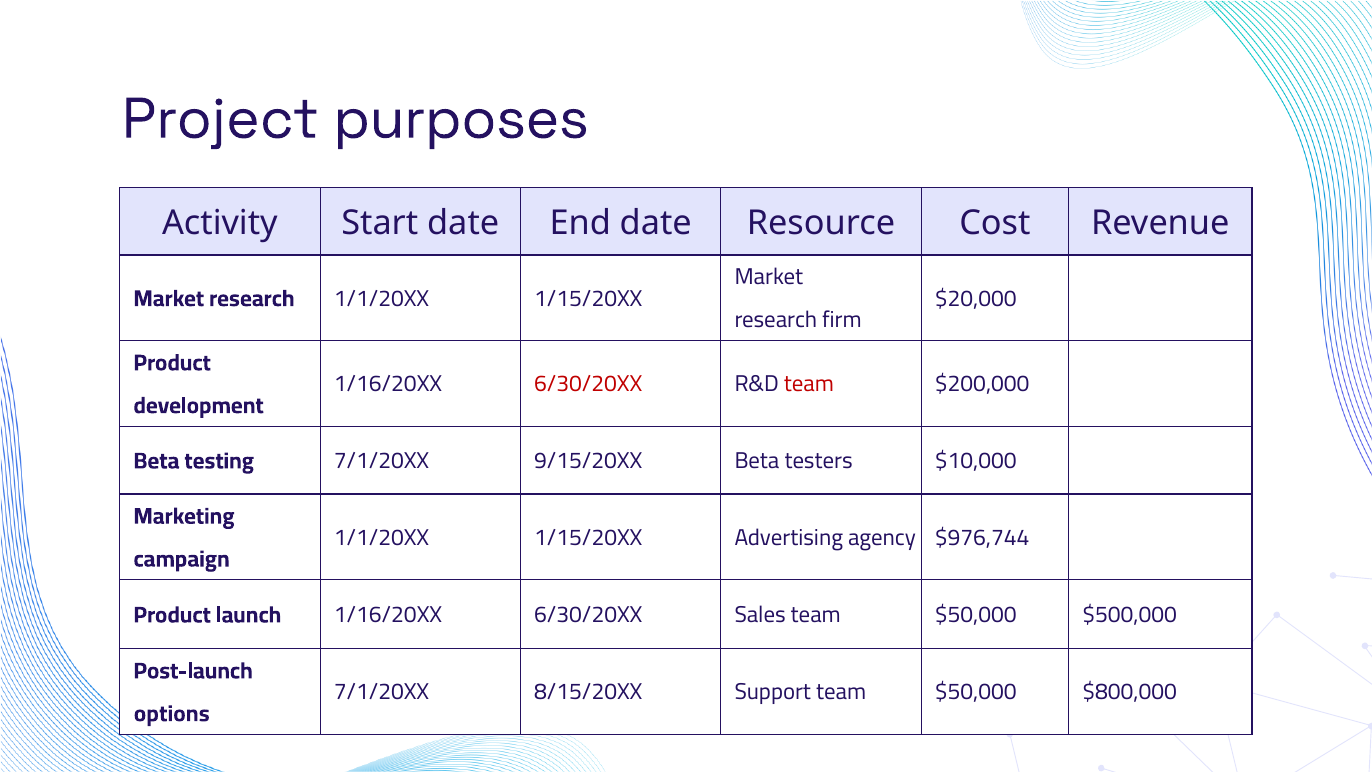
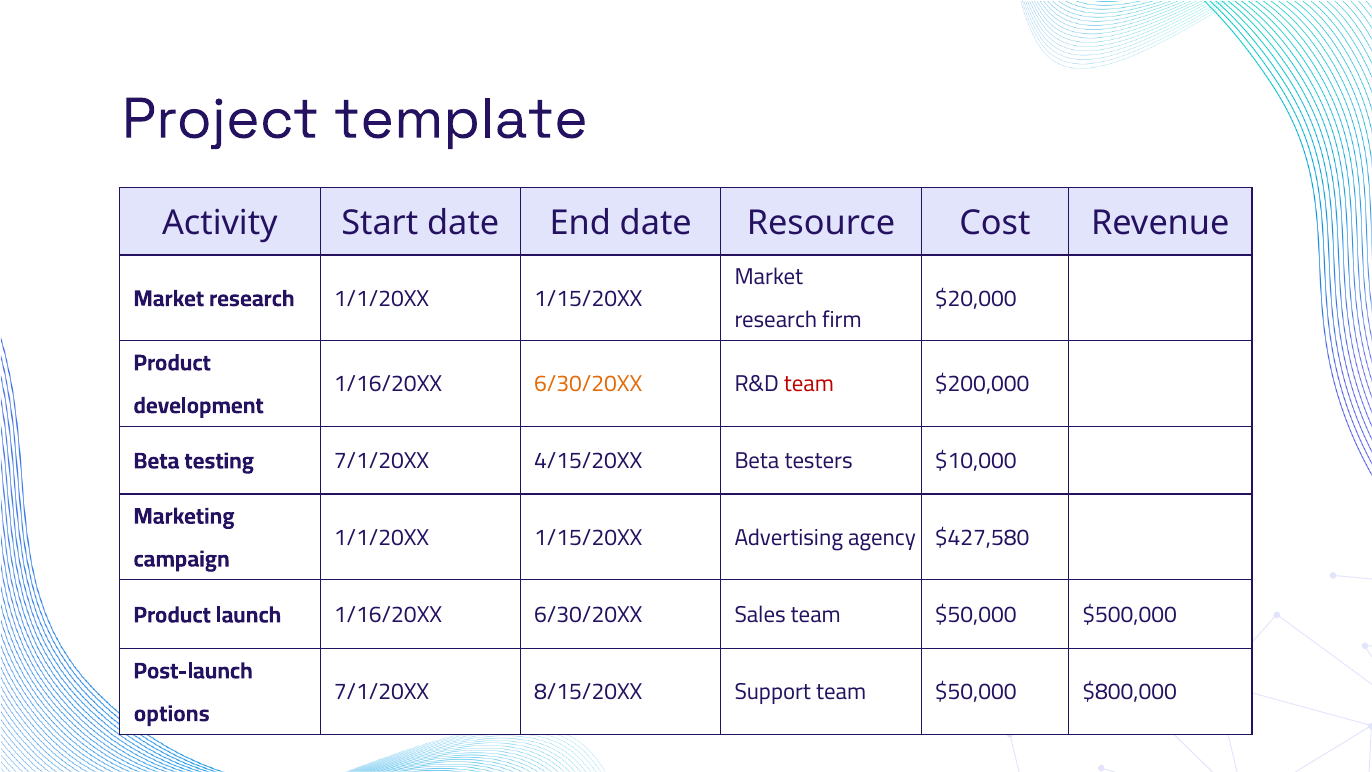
purposes: purposes -> template
6/30/20XX at (588, 384) colour: red -> orange
9/15/20XX: 9/15/20XX -> 4/15/20XX
$976,744: $976,744 -> $427,580
